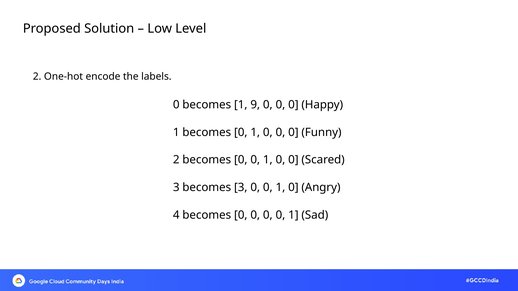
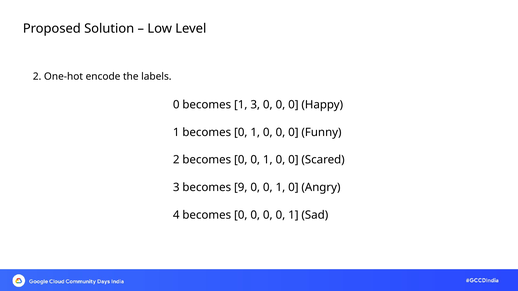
1 9: 9 -> 3
becomes 3: 3 -> 9
